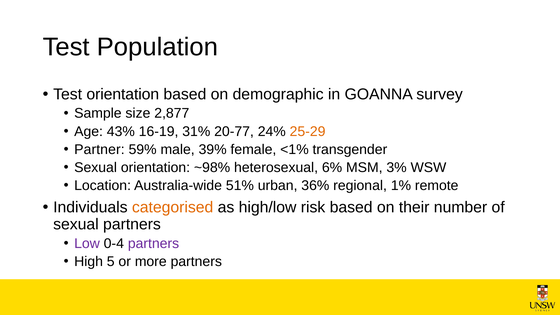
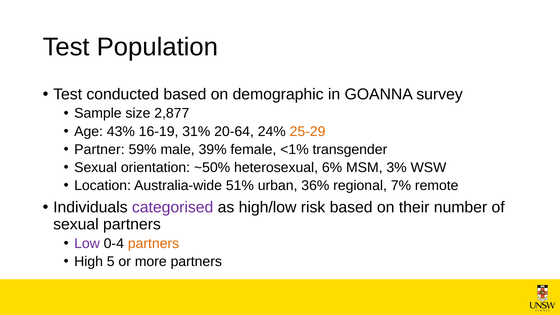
Test orientation: orientation -> conducted
20-77: 20-77 -> 20-64
~98%: ~98% -> ~50%
1%: 1% -> 7%
categorised colour: orange -> purple
partners at (154, 243) colour: purple -> orange
